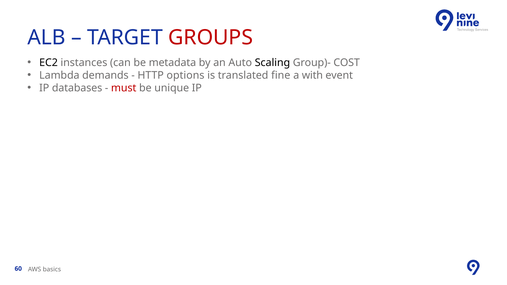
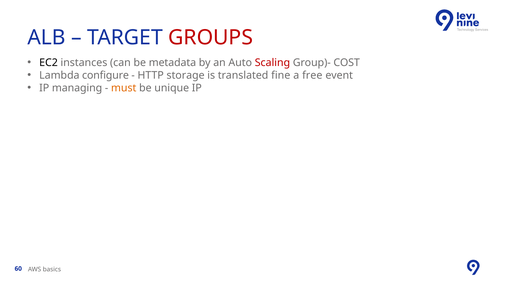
Scaling colour: black -> red
demands: demands -> configure
options: options -> storage
with: with -> free
databases: databases -> managing
must colour: red -> orange
